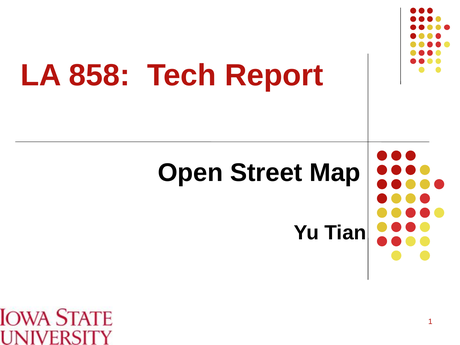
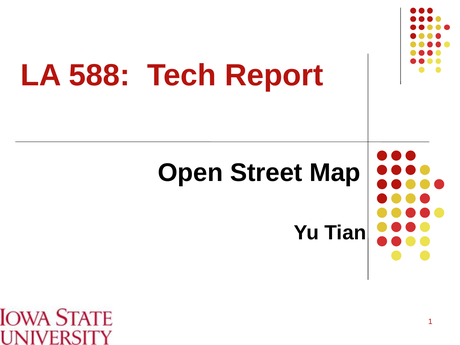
858: 858 -> 588
